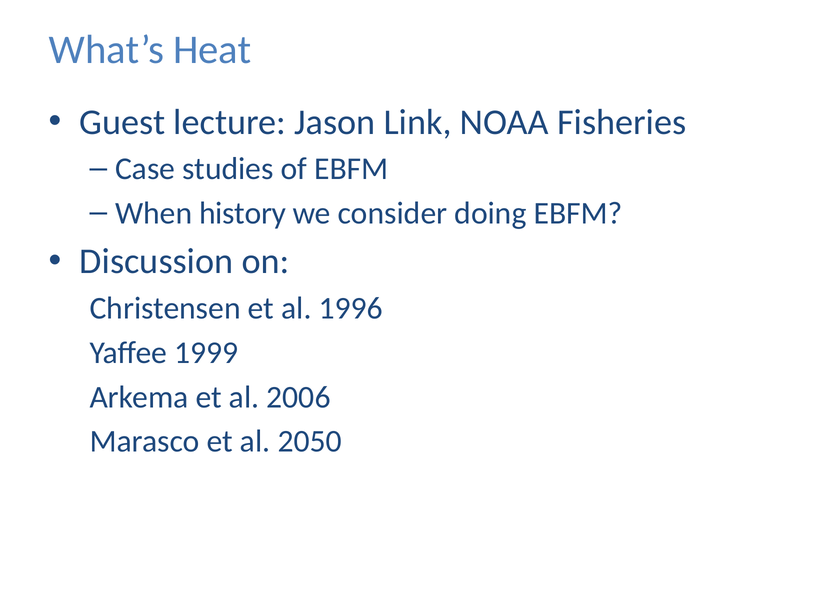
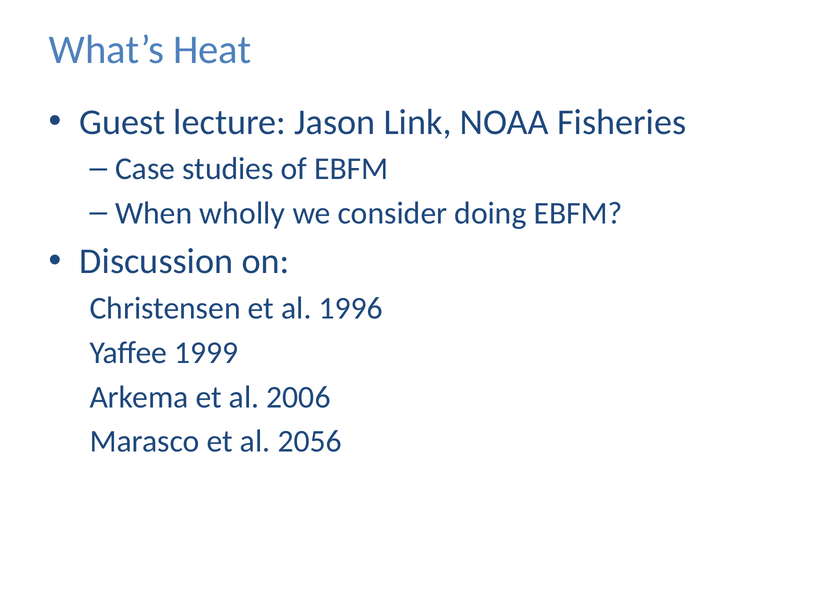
history: history -> wholly
2050: 2050 -> 2056
